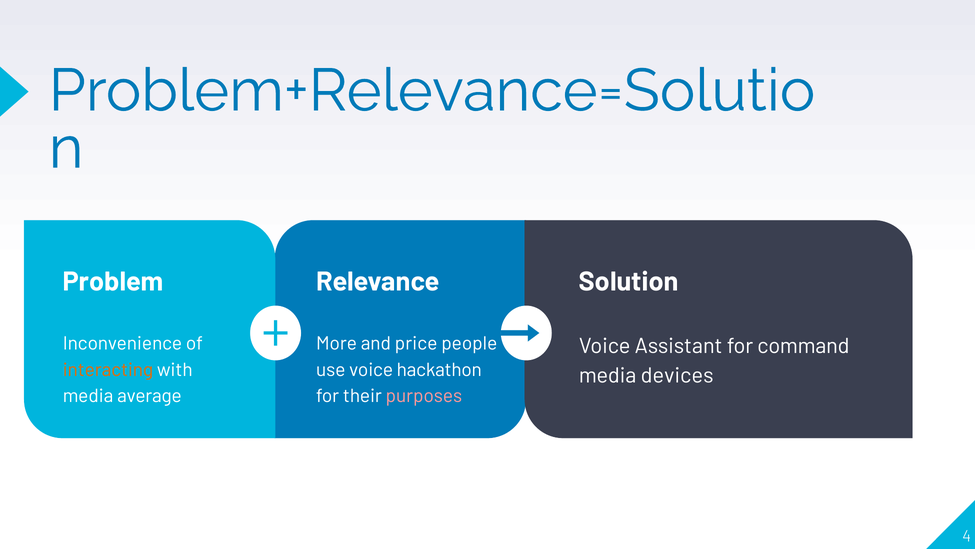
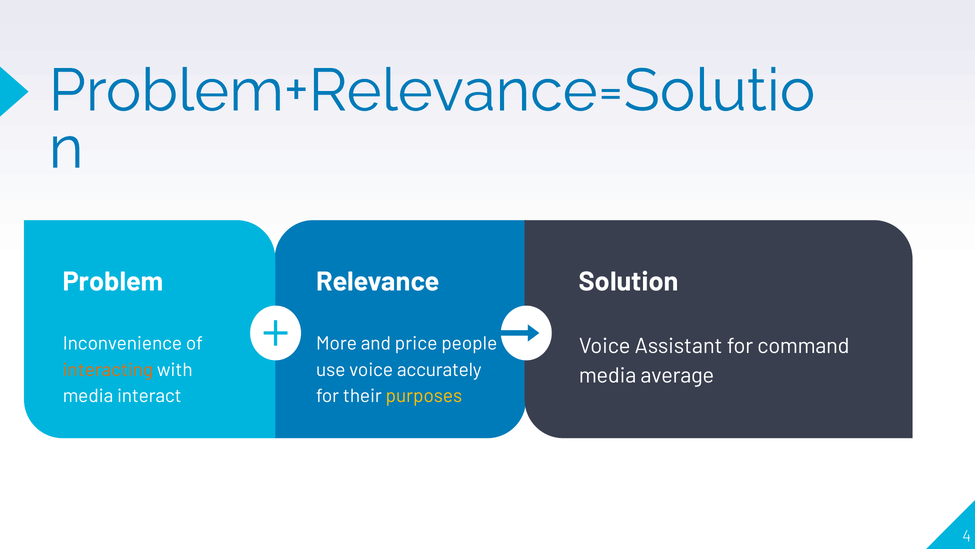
hackathon: hackathon -> accurately
devices: devices -> average
average: average -> interact
purposes colour: pink -> yellow
